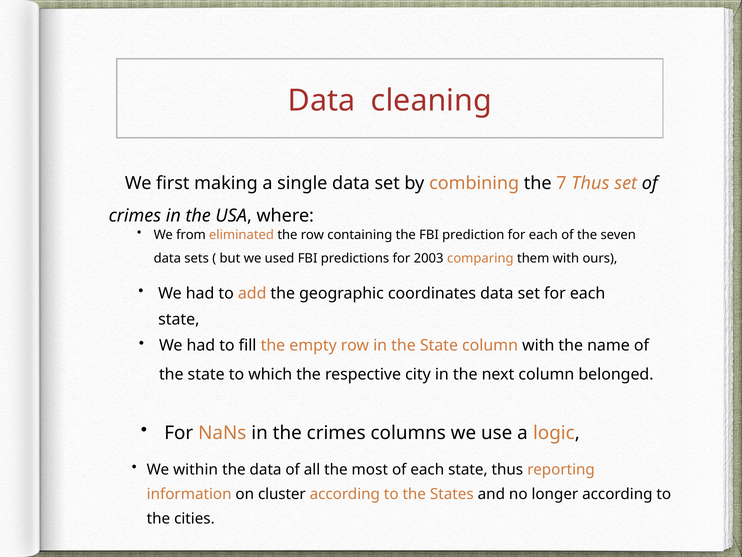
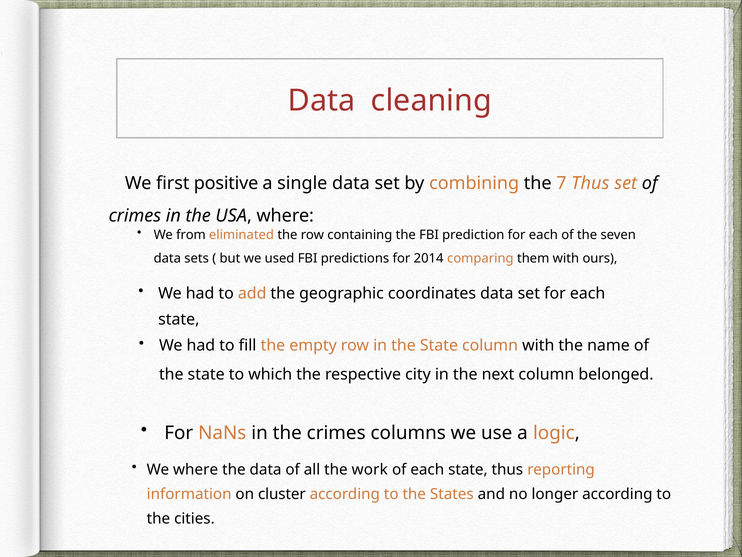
making: making -> positive
2003: 2003 -> 2014
We within: within -> where
most: most -> work
